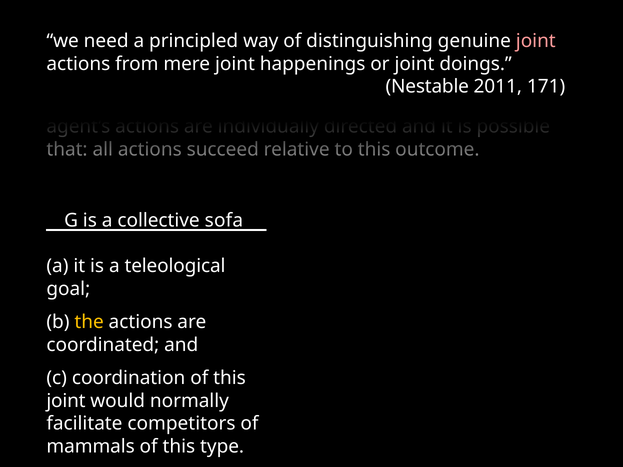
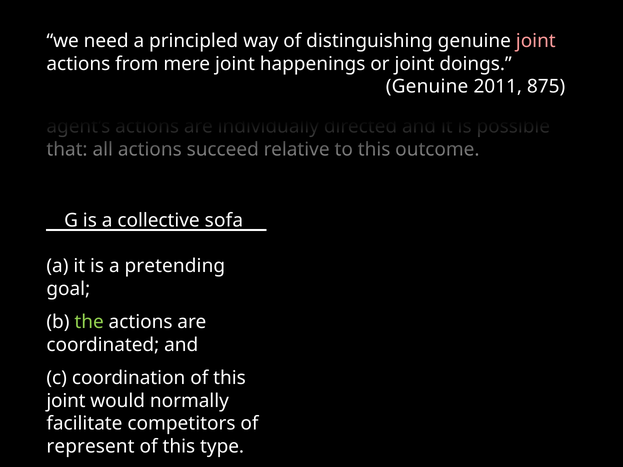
Nestable at (427, 87): Nestable -> Genuine
171: 171 -> 875
teleological: teleological -> pretending
the colour: yellow -> light green
mammals: mammals -> represent
